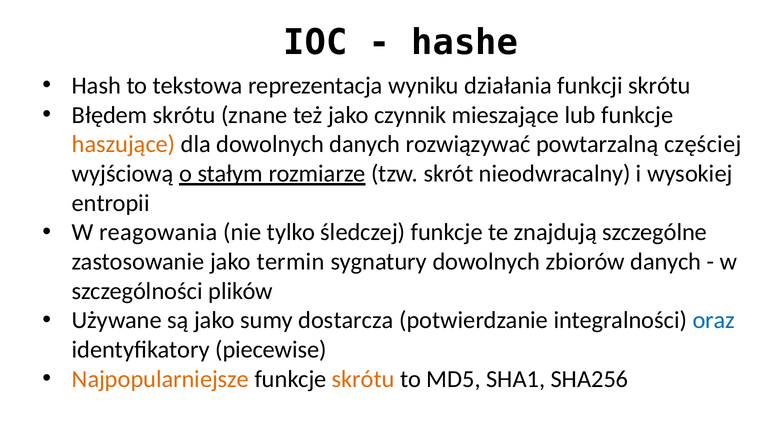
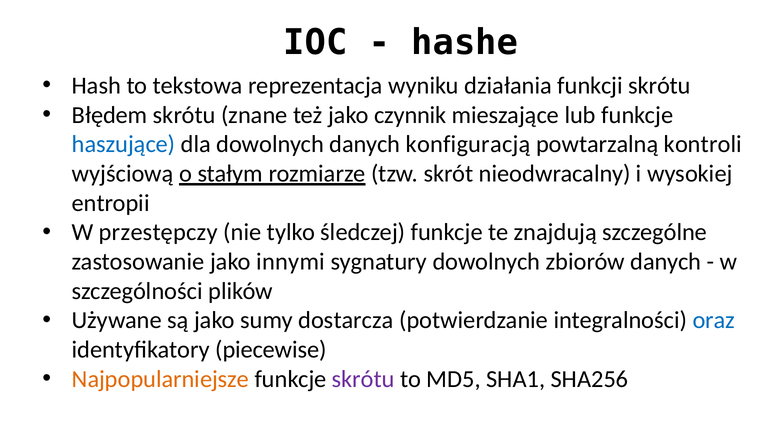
haszujące colour: orange -> blue
rozwiązywać: rozwiązywać -> konfiguracją
częściej: częściej -> kontroli
reagowania: reagowania -> przestępczy
termin: termin -> innymi
skrótu at (363, 379) colour: orange -> purple
